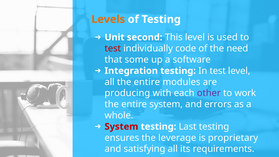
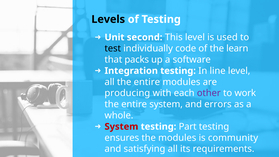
Levels colour: orange -> black
test at (113, 48) colour: red -> black
need: need -> learn
some: some -> packs
In test: test -> line
Last: Last -> Part
the leverage: leverage -> modules
proprietary: proprietary -> community
